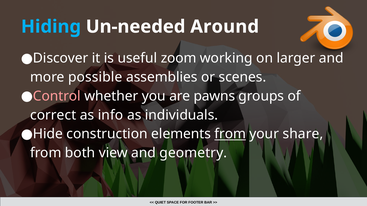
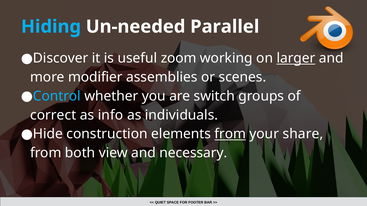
Around: Around -> Parallel
larger underline: none -> present
possible: possible -> modifier
Control colour: pink -> light blue
pawns: pawns -> switch
geometry: geometry -> necessary
